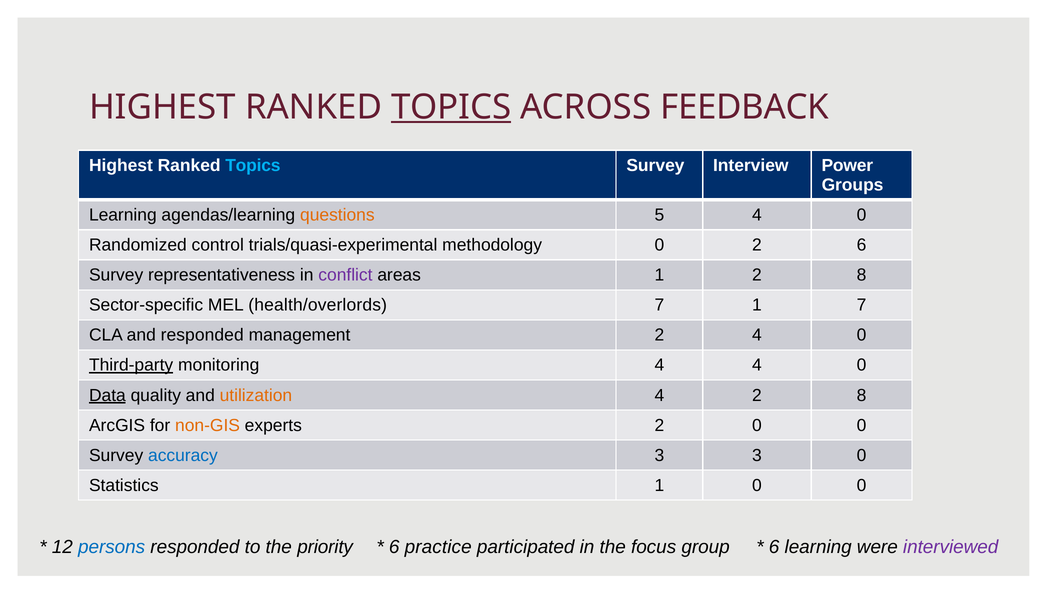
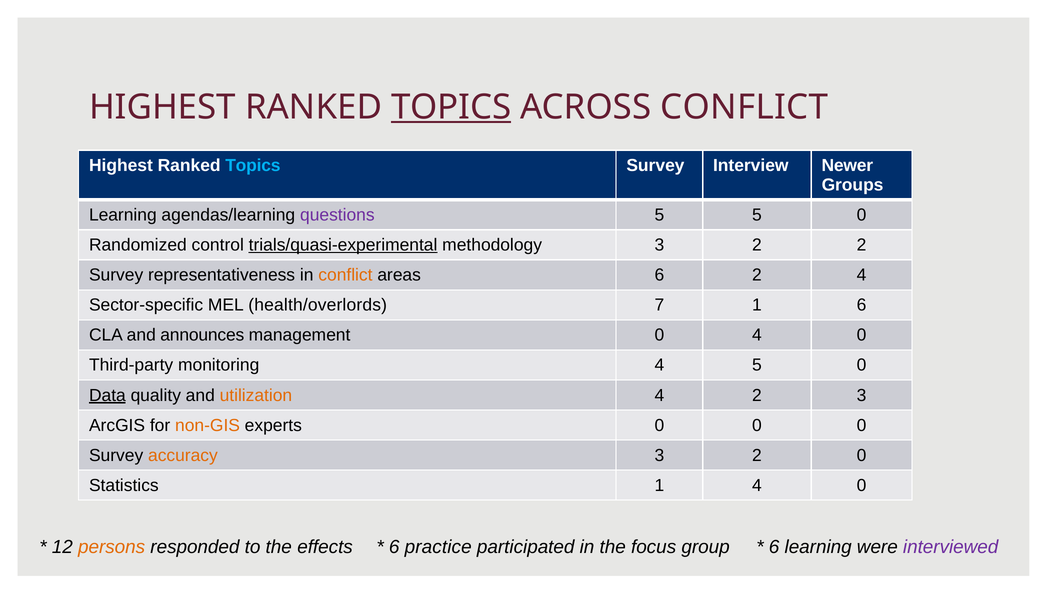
ACROSS FEEDBACK: FEEDBACK -> CONFLICT
Power: Power -> Newer
questions colour: orange -> purple
5 4: 4 -> 5
trials/quasi-experimental underline: none -> present
methodology 0: 0 -> 3
2 6: 6 -> 2
conflict at (345, 275) colour: purple -> orange
areas 1: 1 -> 6
8 at (862, 275): 8 -> 4
1 7: 7 -> 6
and responded: responded -> announces
management 2: 2 -> 0
Third-party underline: present -> none
4 4: 4 -> 5
4 2 8: 8 -> 3
experts 2: 2 -> 0
accuracy colour: blue -> orange
3 at (757, 456): 3 -> 2
1 0: 0 -> 4
persons colour: blue -> orange
priority: priority -> effects
